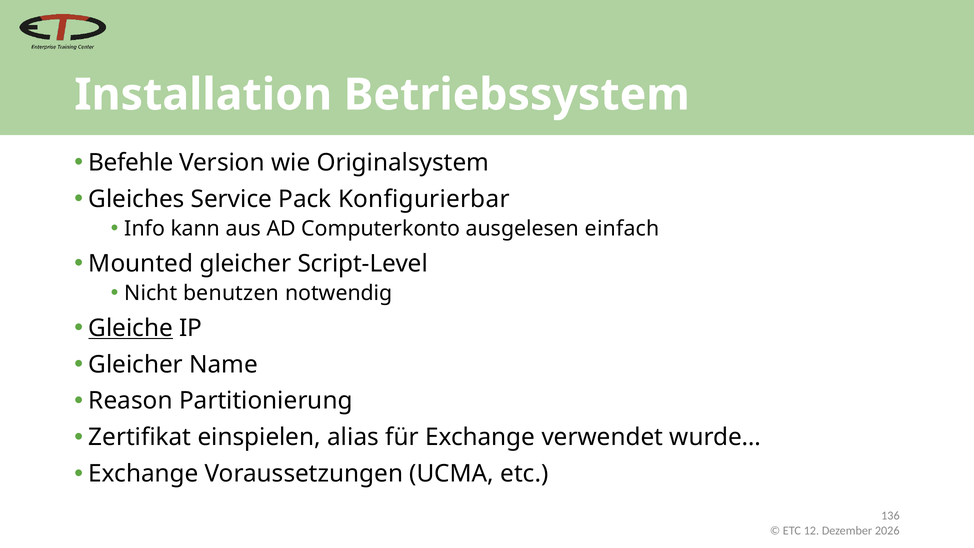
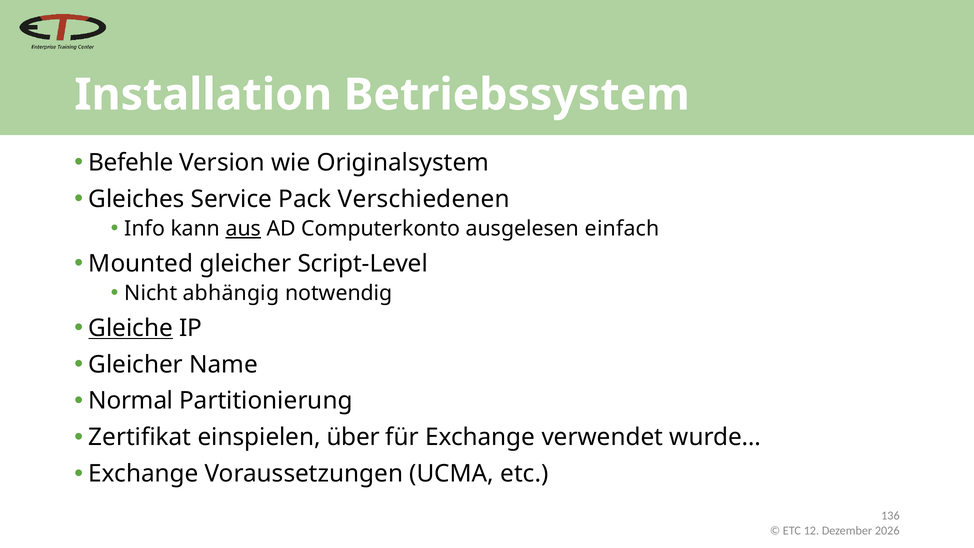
Konfigurierbar: Konfigurierbar -> Verschiedenen
aus underline: none -> present
benutzen: benutzen -> abhängig
Reason: Reason -> Normal
alias: alias -> über
